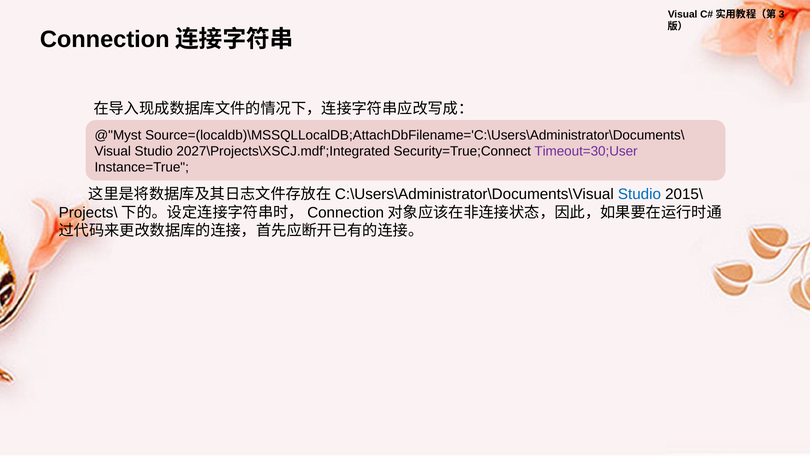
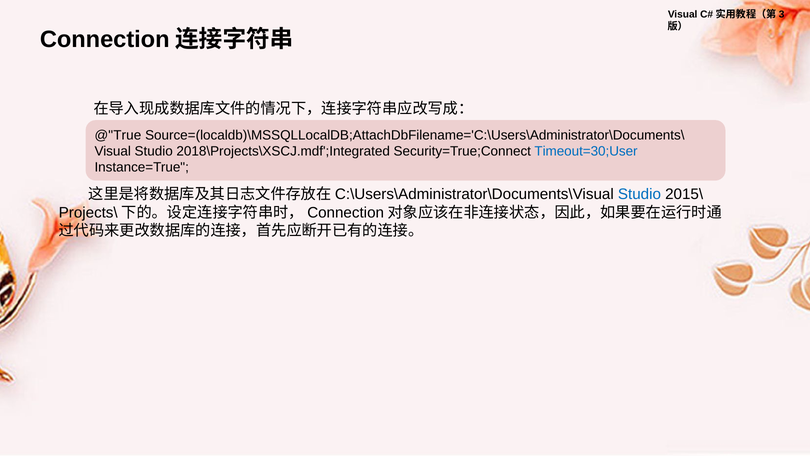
@"Myst: @"Myst -> @"True
2027\Projects\XSCJ.mdf';Integrated: 2027\Projects\XSCJ.mdf';Integrated -> 2018\Projects\XSCJ.mdf';Integrated
Timeout=30;User colour: purple -> blue
